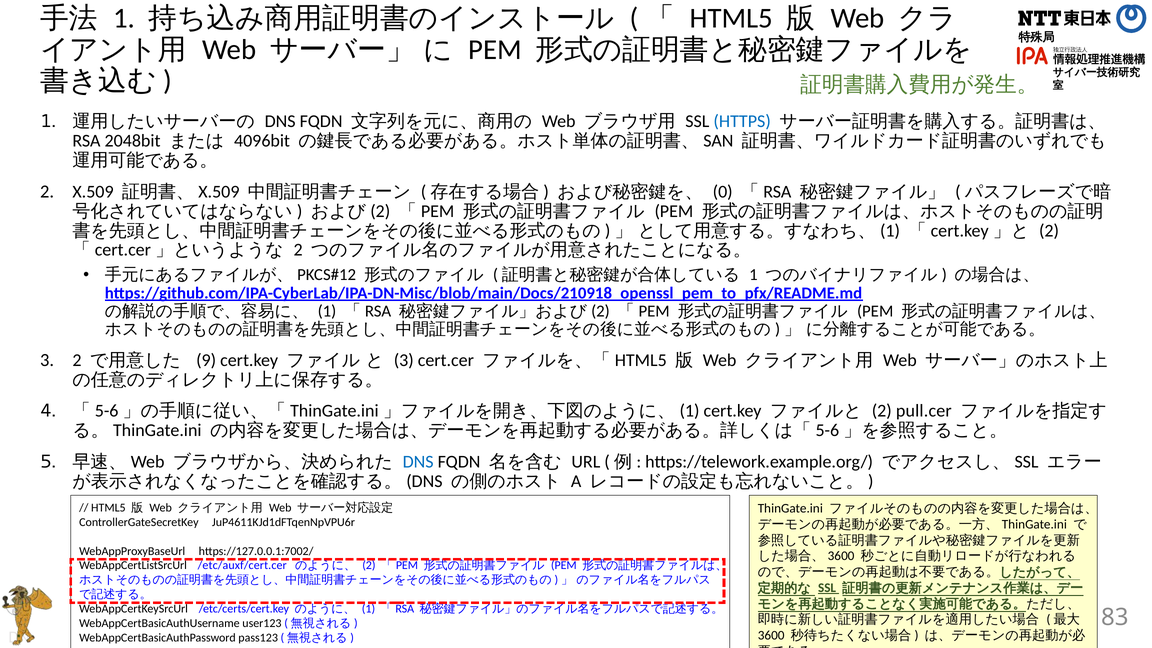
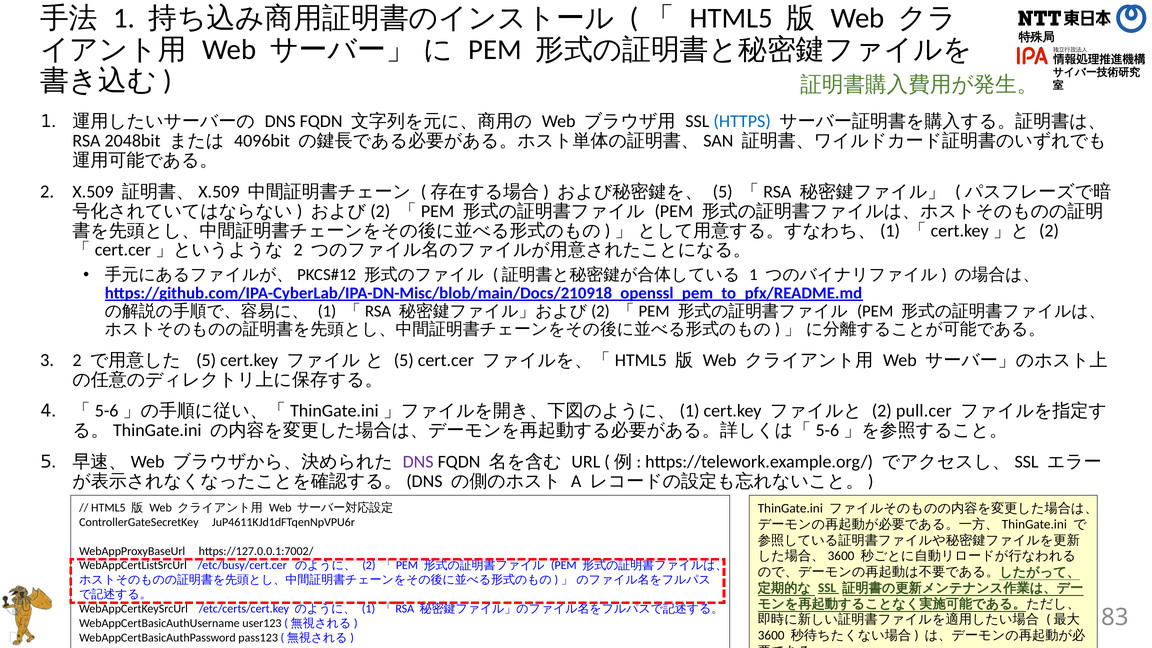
0 at (723, 192): 0 -> 5
9 at (206, 360): 9 -> 5
3 at (404, 360): 3 -> 5
DNS at (418, 462) colour: blue -> purple
/etc/auxf/cert.cer: /etc/auxf/cert.cer -> /etc/busy/cert.cer
